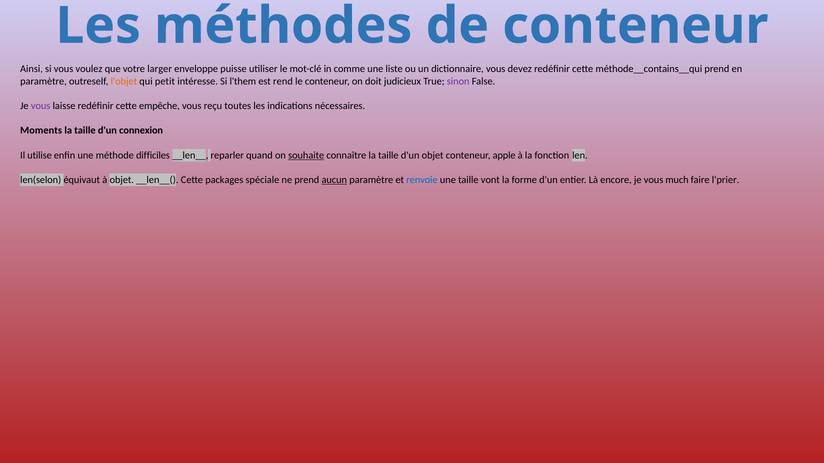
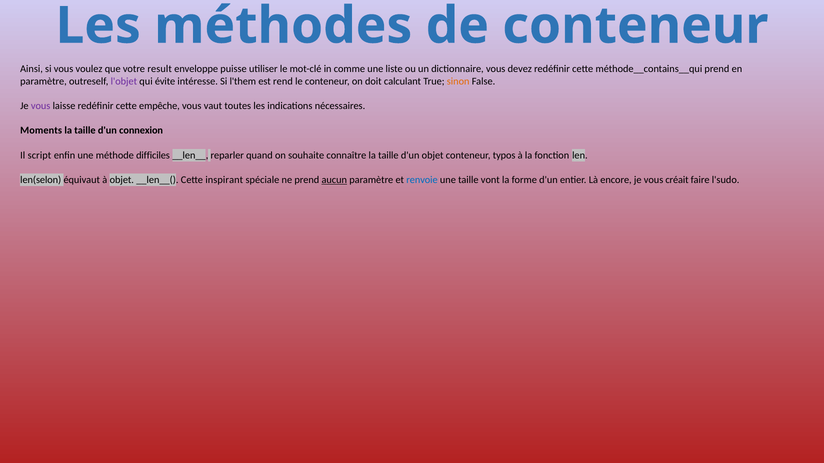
larger: larger -> result
l'objet colour: orange -> purple
petit: petit -> évite
judicieux: judicieux -> calculant
sinon colour: purple -> orange
reçu: reçu -> vaut
utilise: utilise -> script
souhaite underline: present -> none
apple: apple -> typos
packages: packages -> inspirant
much: much -> créait
l'prier: l'prier -> l'sudo
